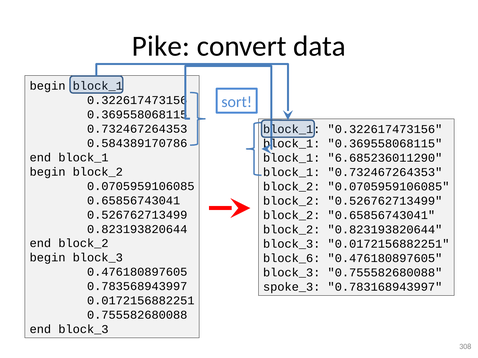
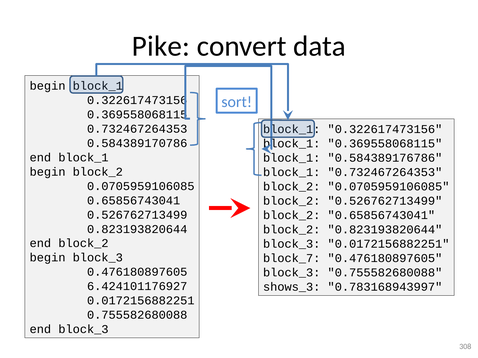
6.685236011290: 6.685236011290 -> 0.584389176786
block_6: block_6 -> block_7
0.783568943997: 0.783568943997 -> 6.424101176927
spoke_3: spoke_3 -> shows_3
